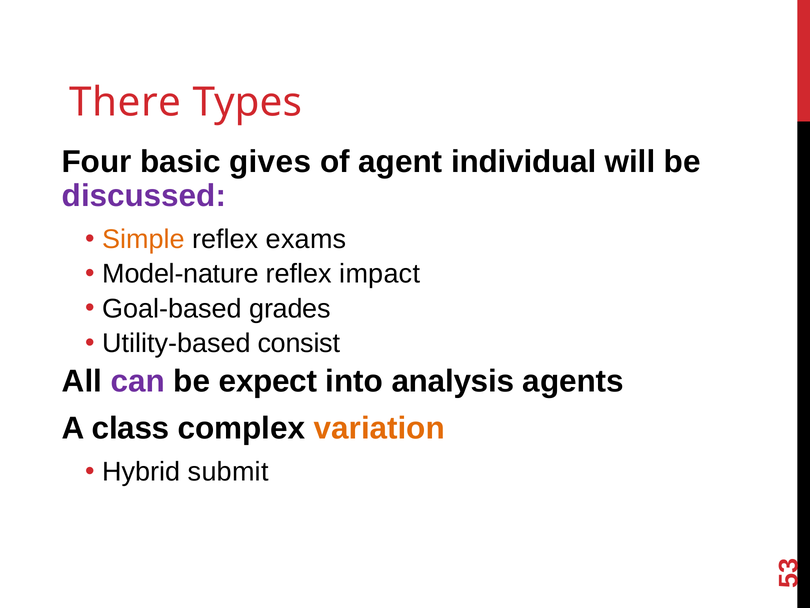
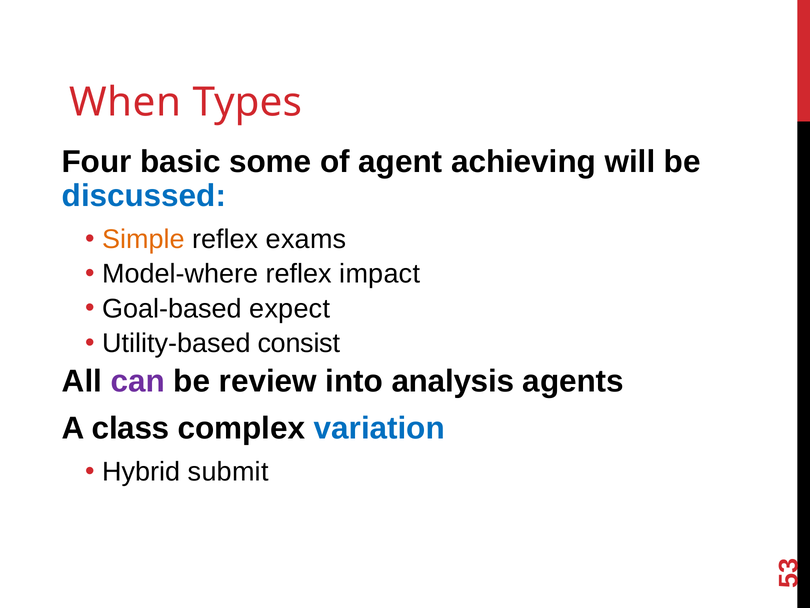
There: There -> When
gives: gives -> some
individual: individual -> achieving
discussed colour: purple -> blue
Model-nature: Model-nature -> Model-where
grades: grades -> expect
expect: expect -> review
variation colour: orange -> blue
